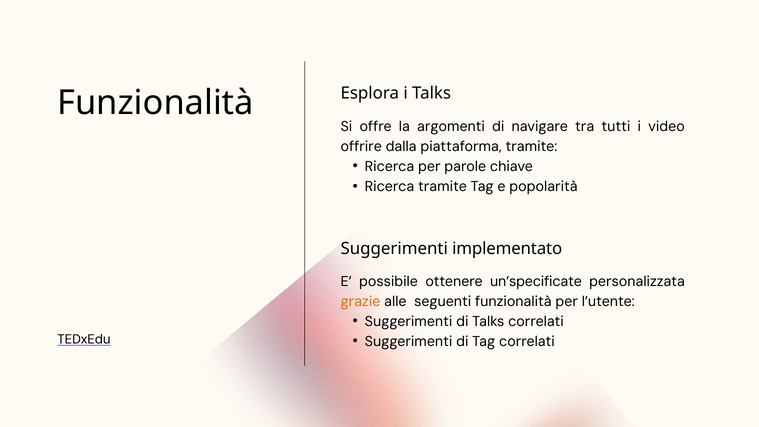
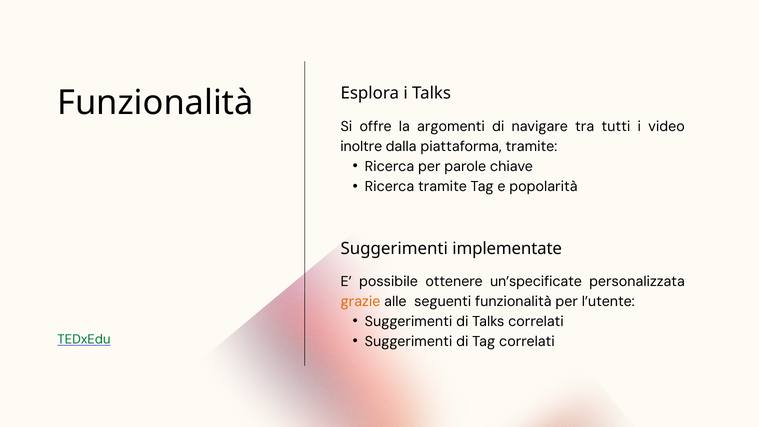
offrire: offrire -> inoltre
implementato: implementato -> implementate
TEDxEdu colour: black -> green
